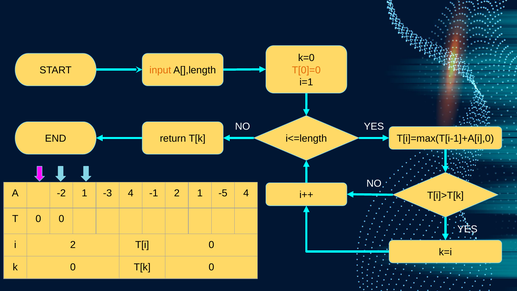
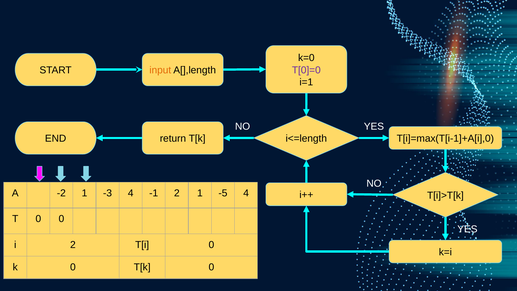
T[0]=0 colour: orange -> purple
